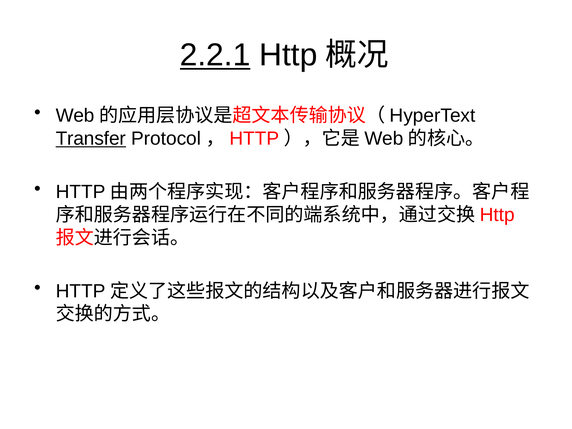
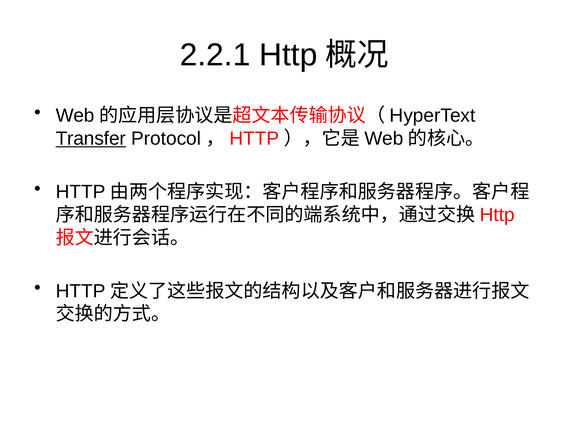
2.2.1 underline: present -> none
